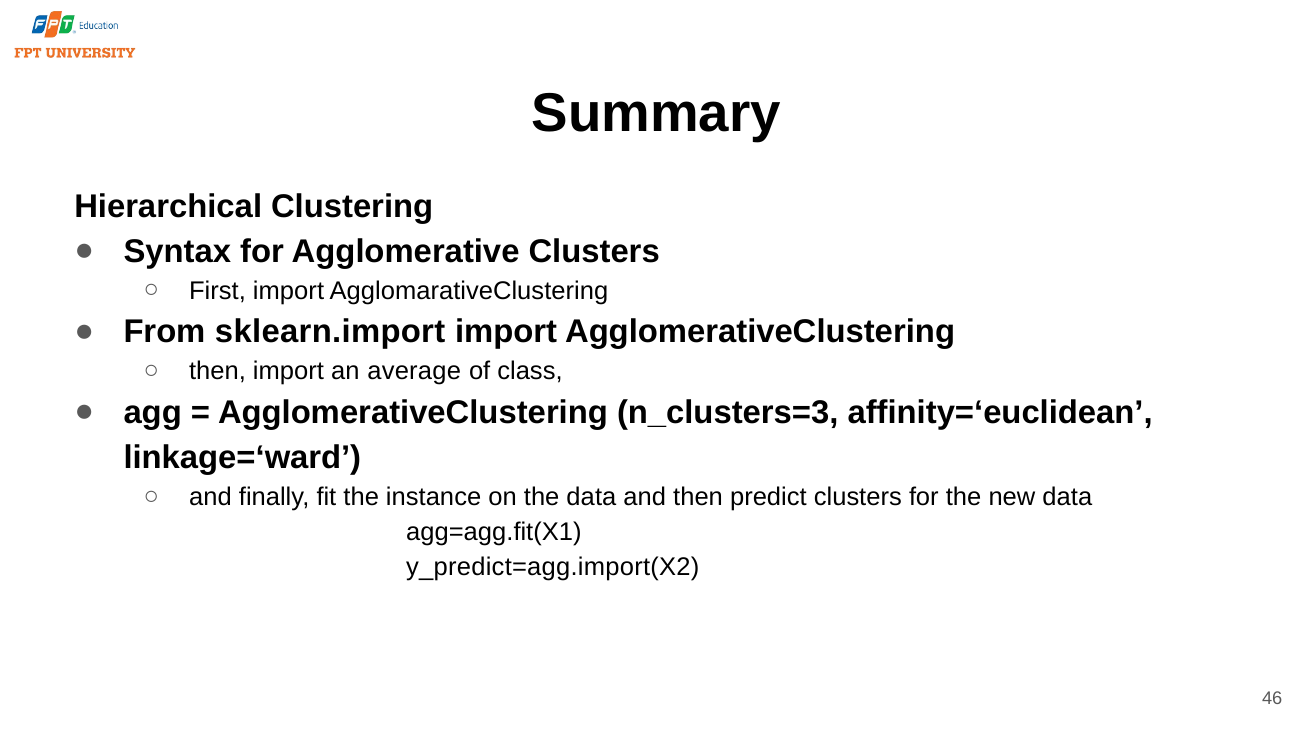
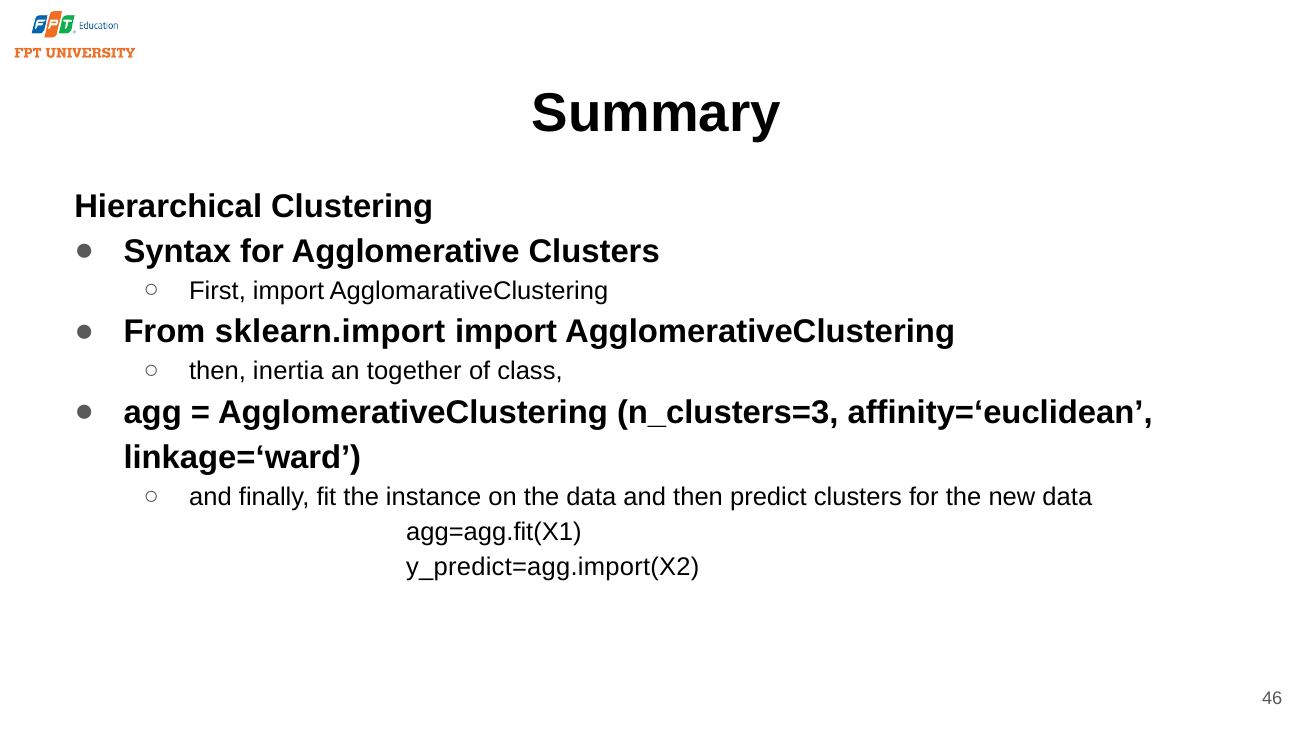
then import: import -> inertia
average: average -> together
